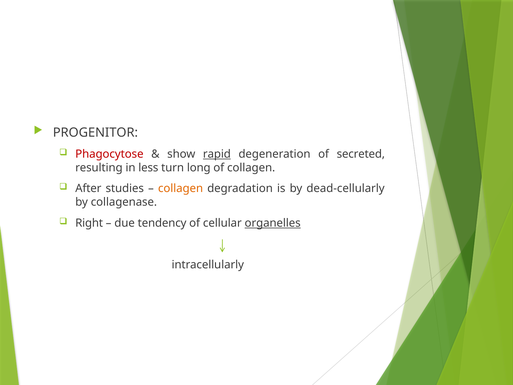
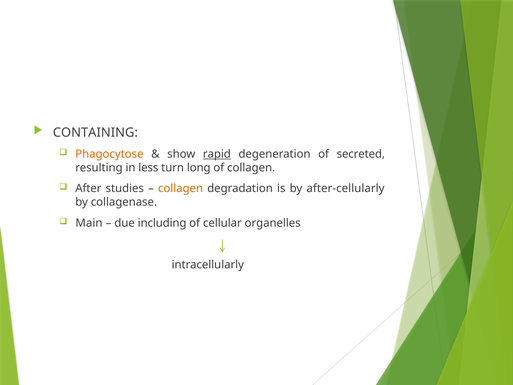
PROGENITOR: PROGENITOR -> CONTAINING
Phagocytose colour: red -> orange
dead-cellularly: dead-cellularly -> after-cellularly
Right: Right -> Main
tendency: tendency -> including
organelles underline: present -> none
